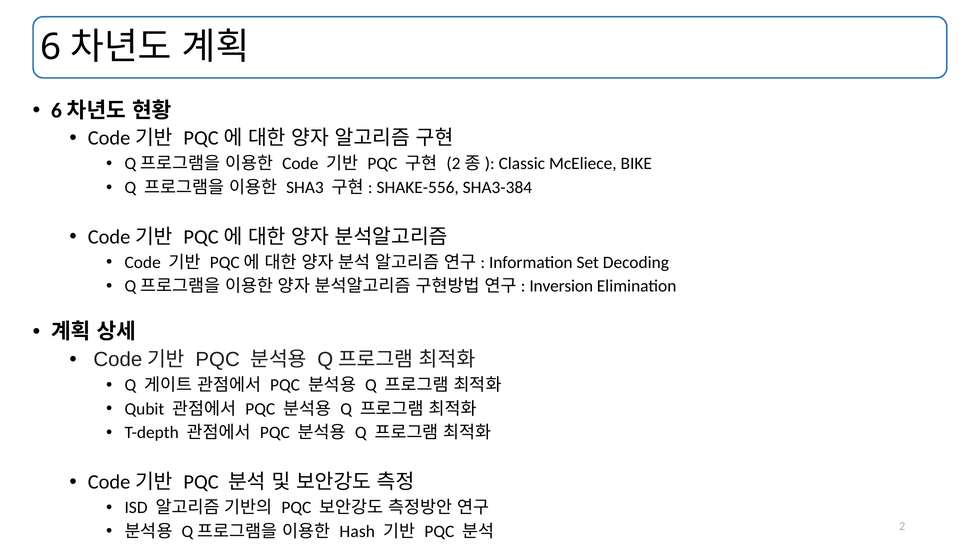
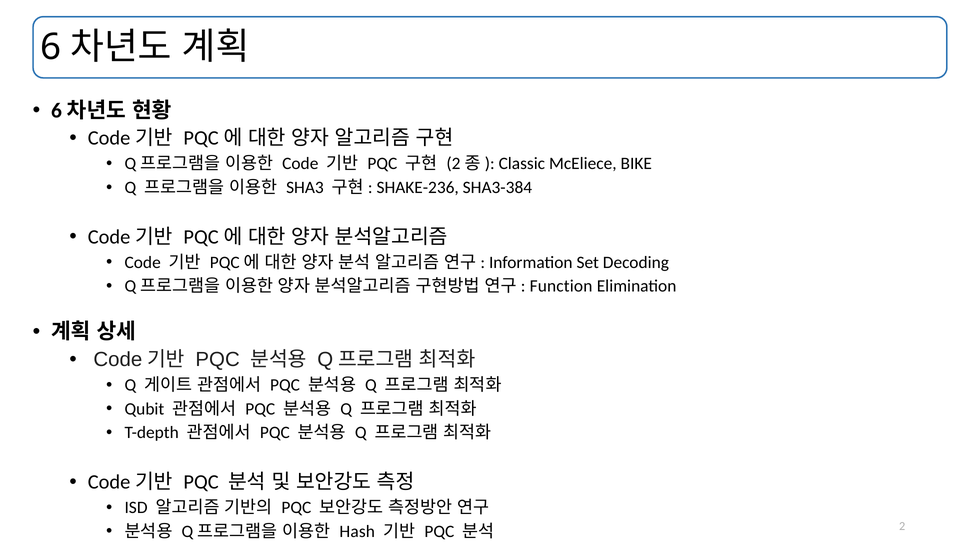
SHAKE-556: SHAKE-556 -> SHAKE-236
Inversion: Inversion -> Function
